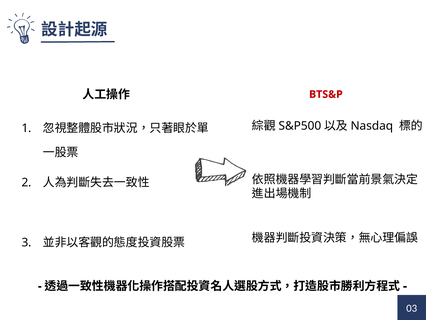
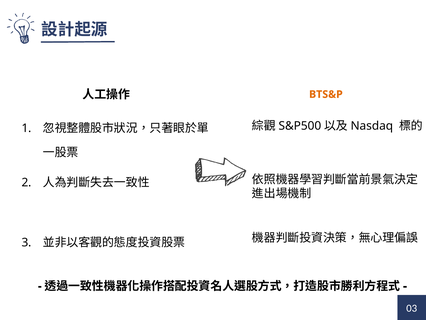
BTS&P colour: red -> orange
